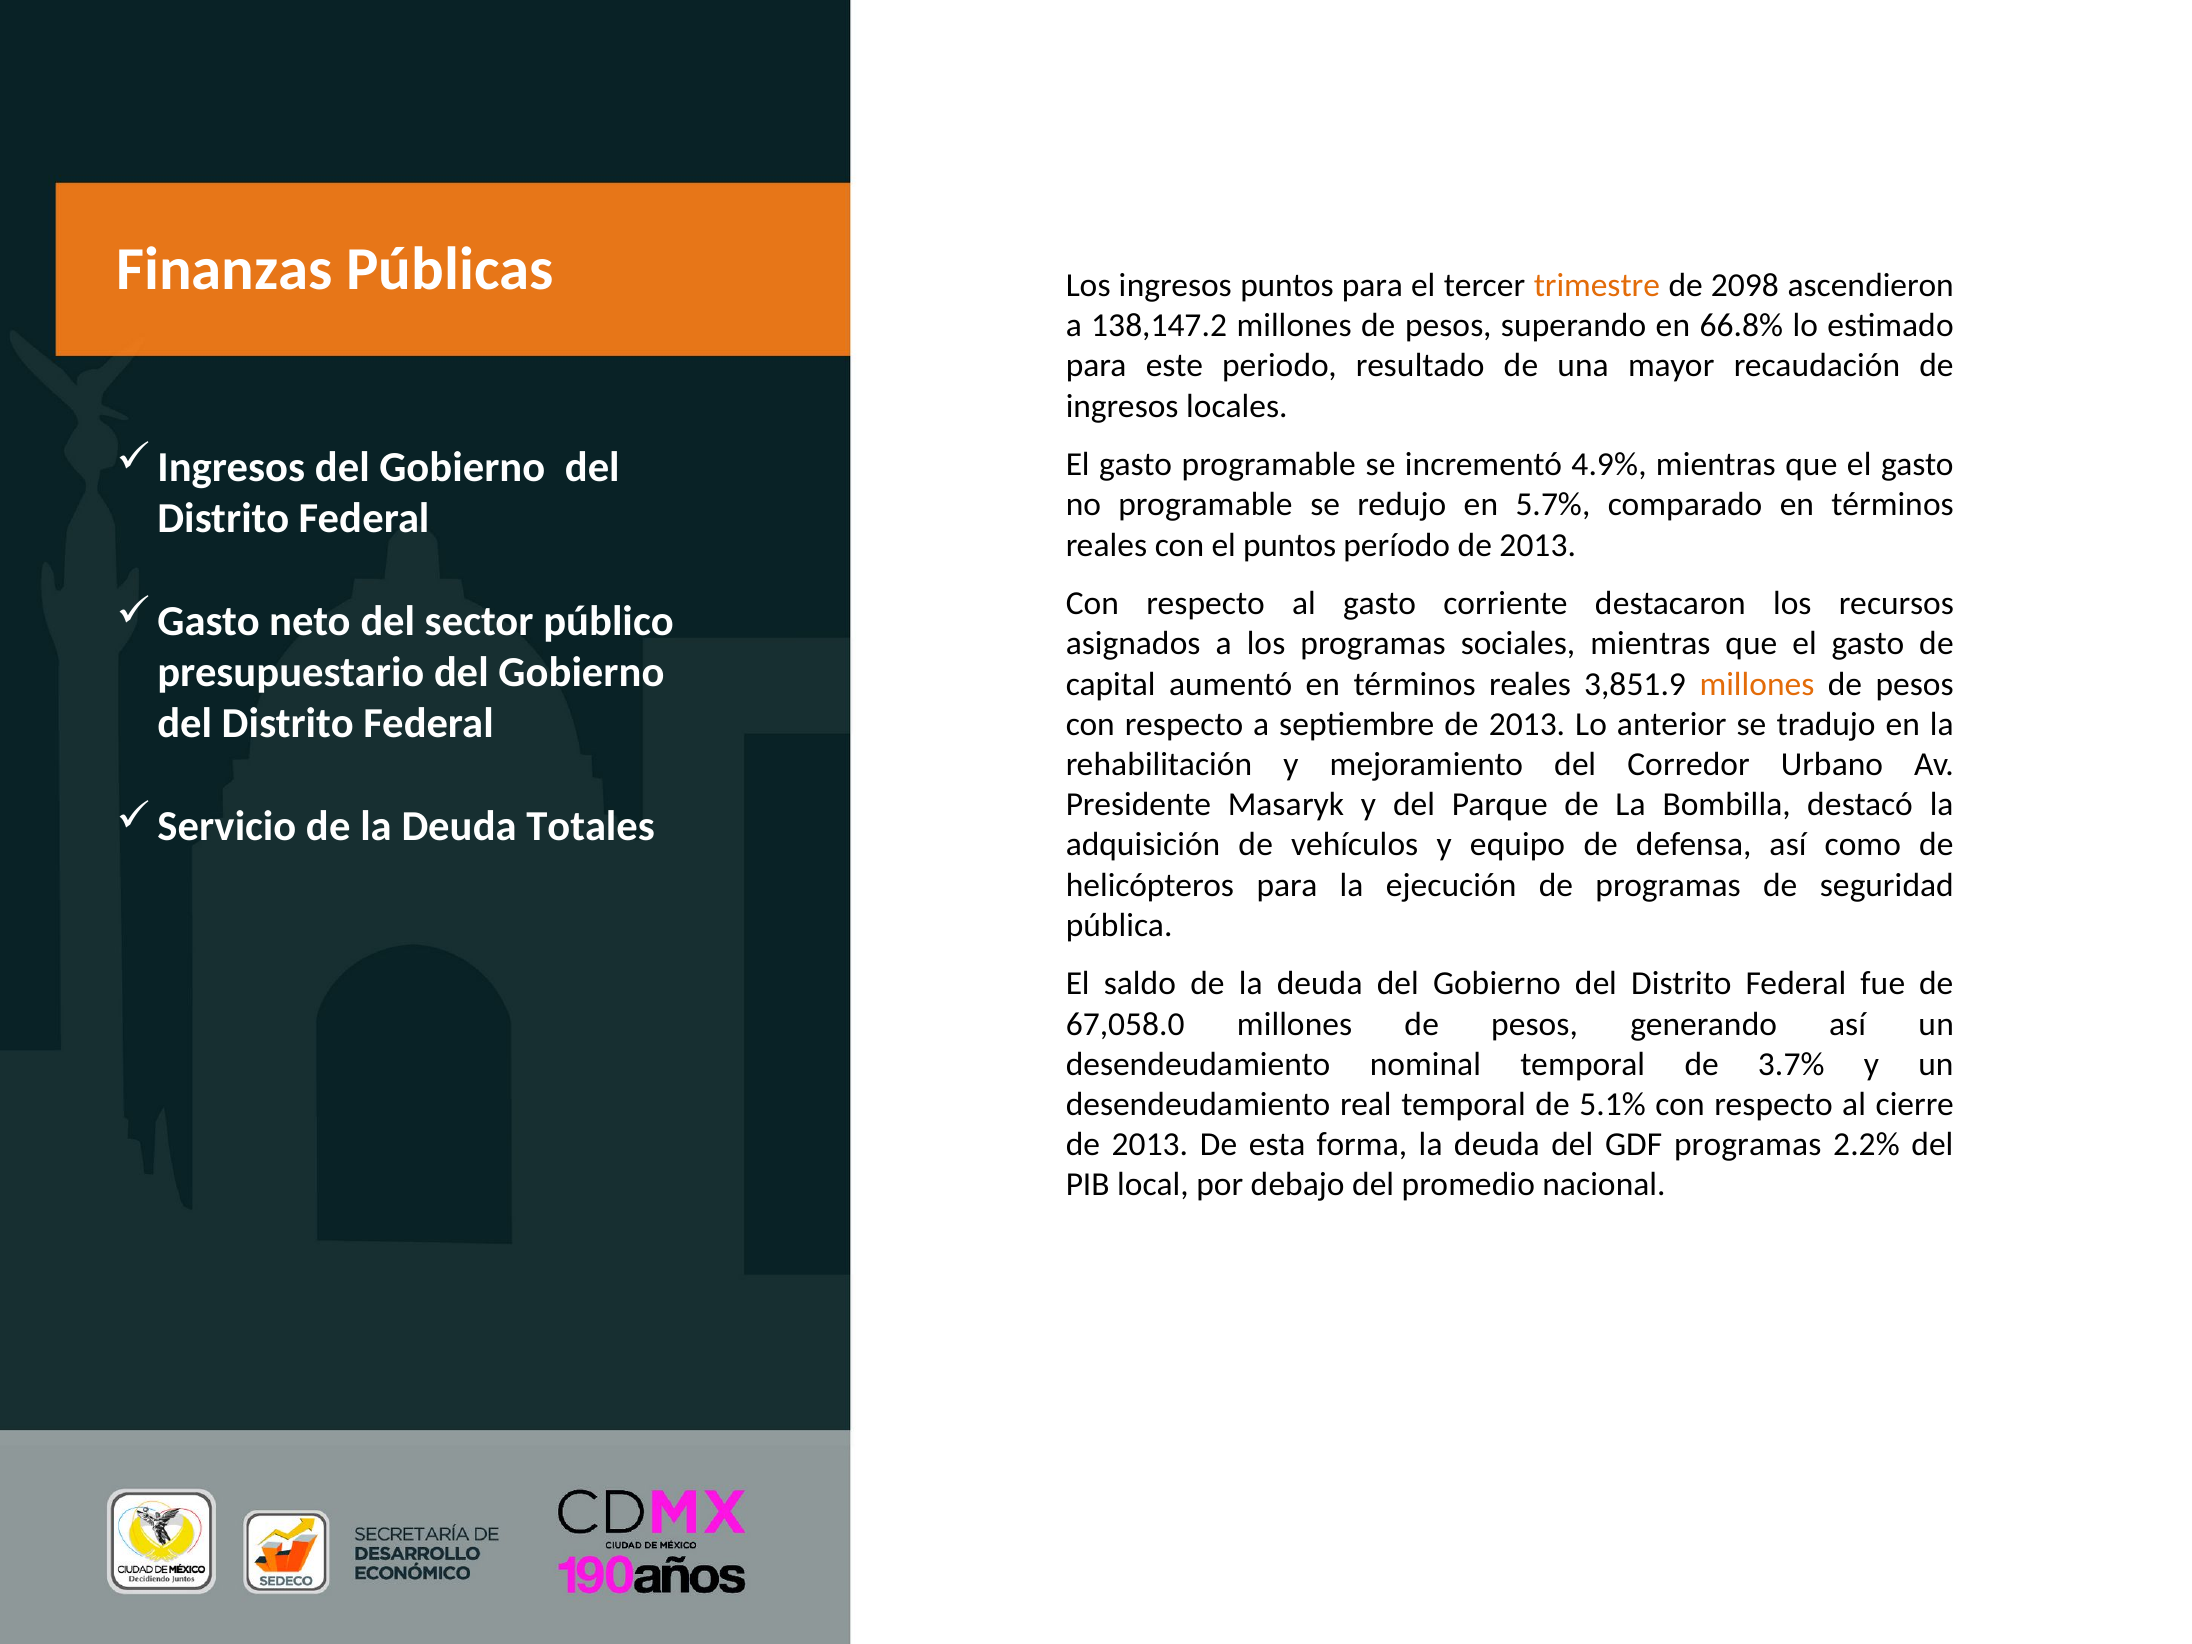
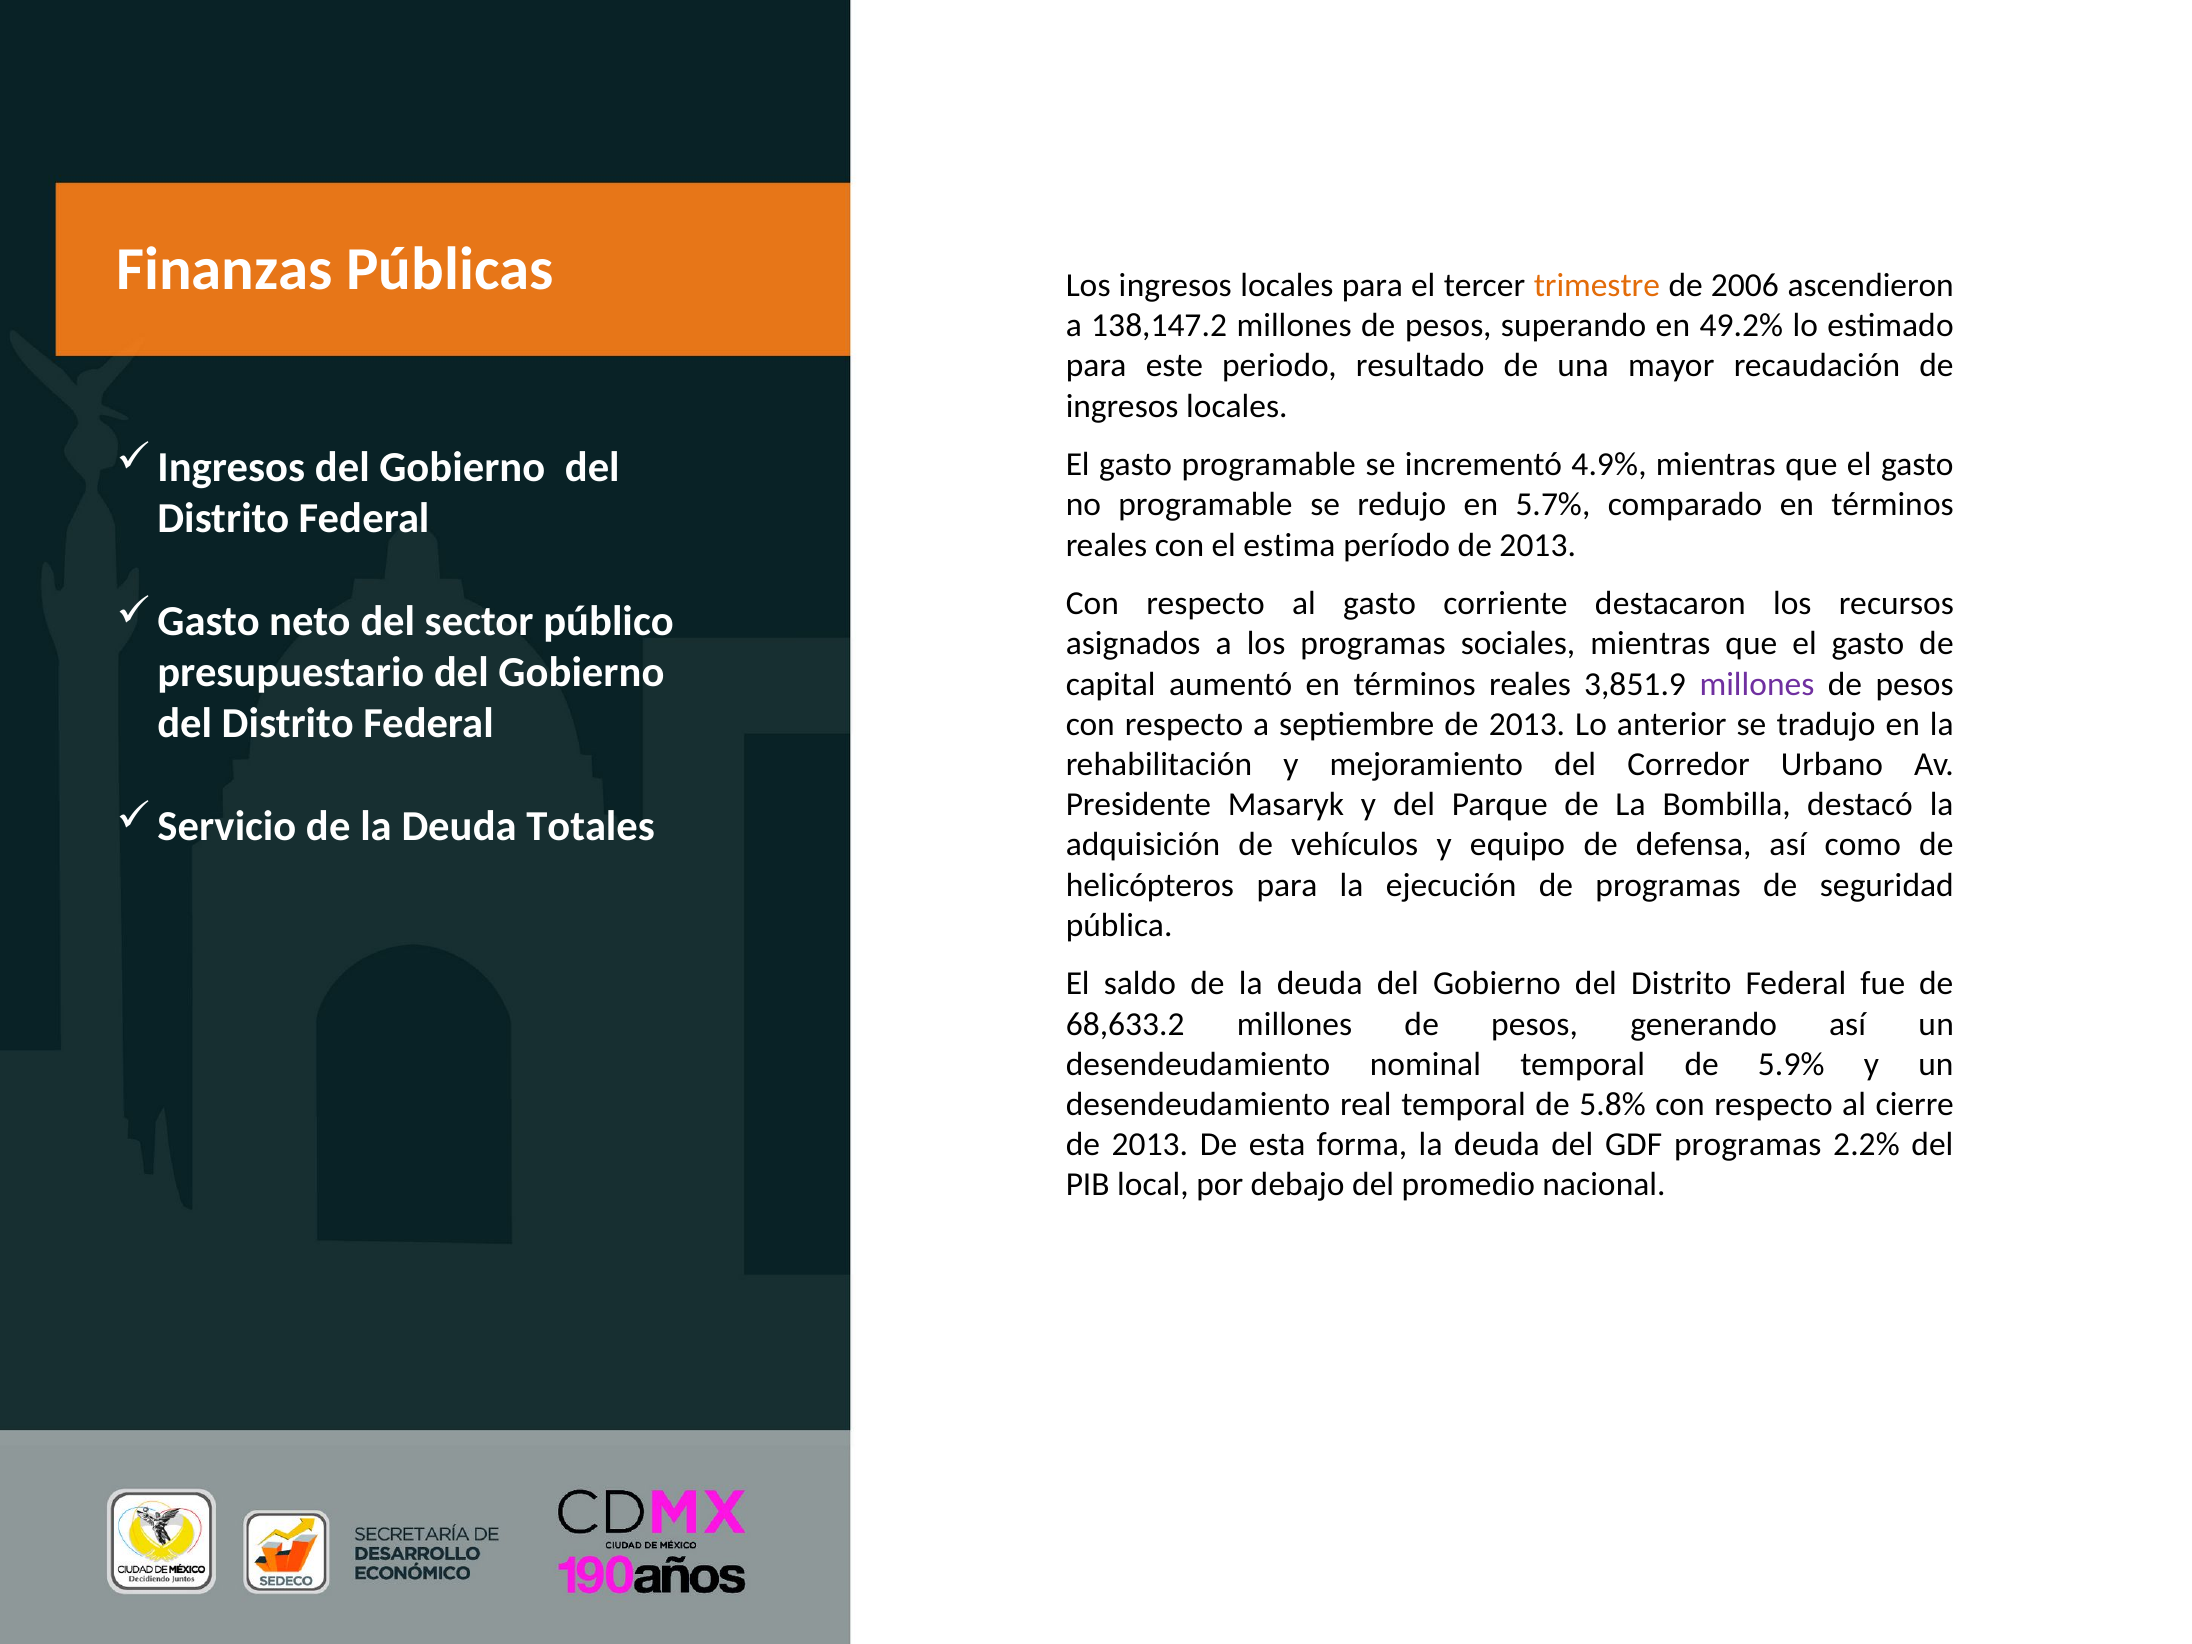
Los ingresos puntos: puntos -> locales
2098: 2098 -> 2006
66.8%: 66.8% -> 49.2%
el puntos: puntos -> estima
millones at (1757, 684) colour: orange -> purple
67,058.0: 67,058.0 -> 68,633.2
3.7%: 3.7% -> 5.9%
5.1%: 5.1% -> 5.8%
